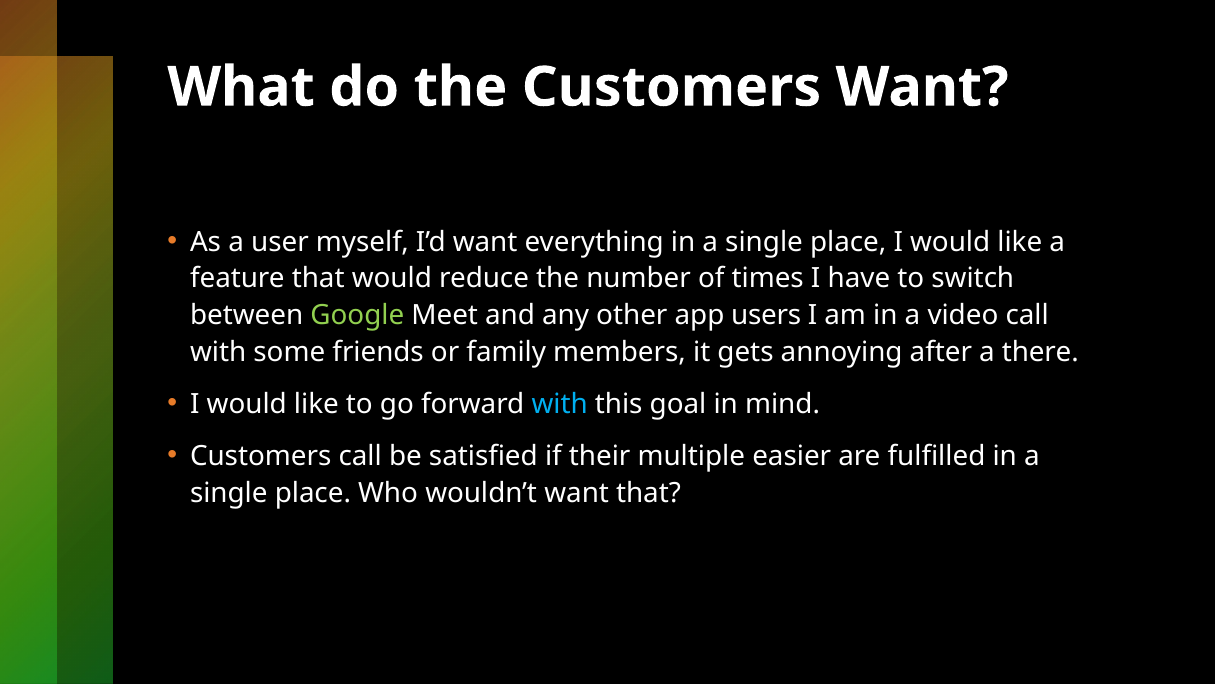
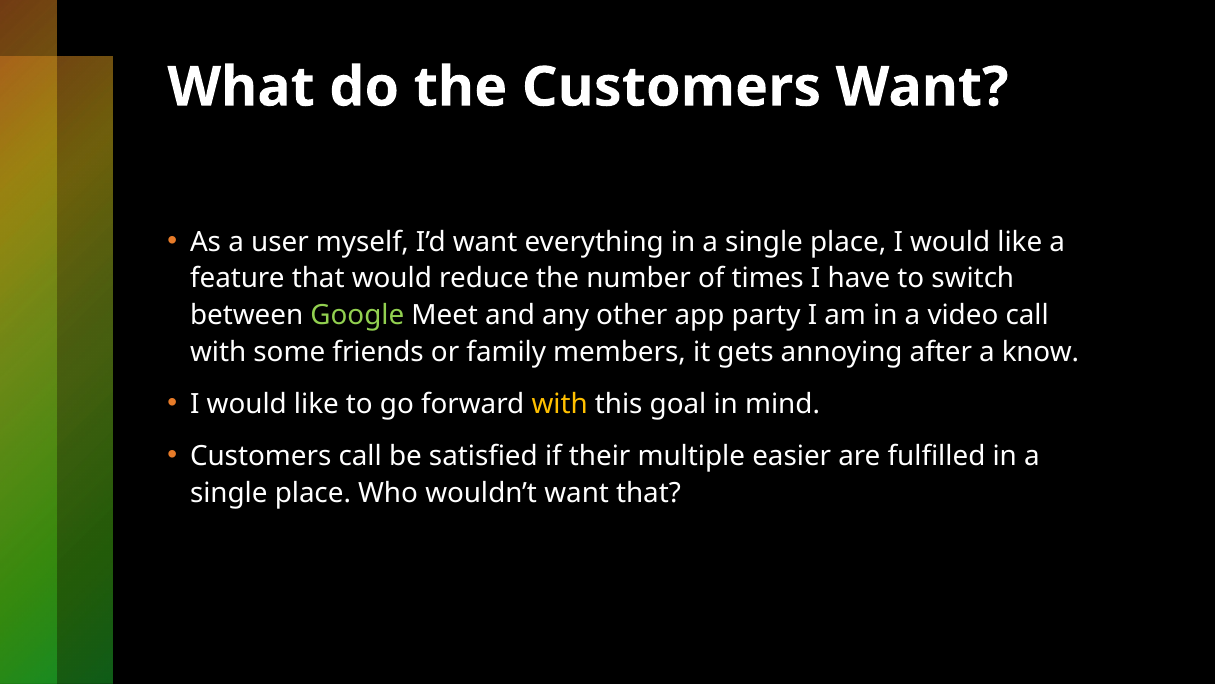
users: users -> party
there: there -> know
with at (560, 404) colour: light blue -> yellow
